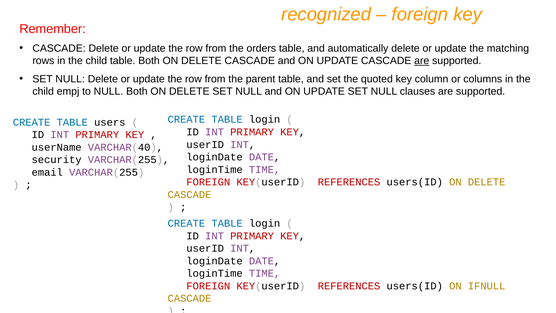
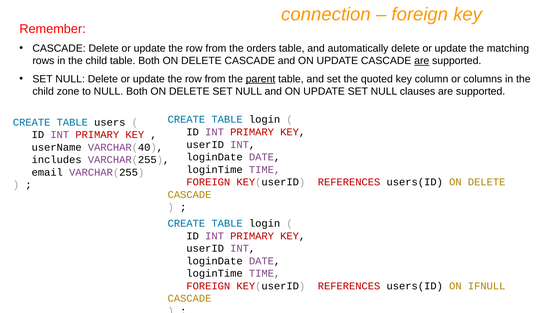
recognized: recognized -> connection
parent underline: none -> present
empj: empj -> zone
security: security -> includes
